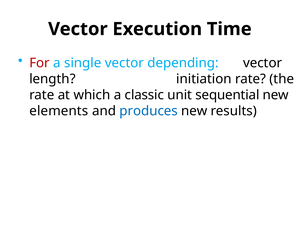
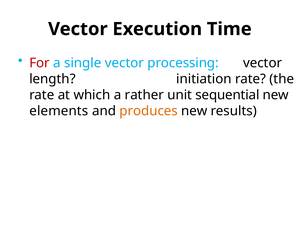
depending: depending -> processing
classic: classic -> rather
produces colour: blue -> orange
